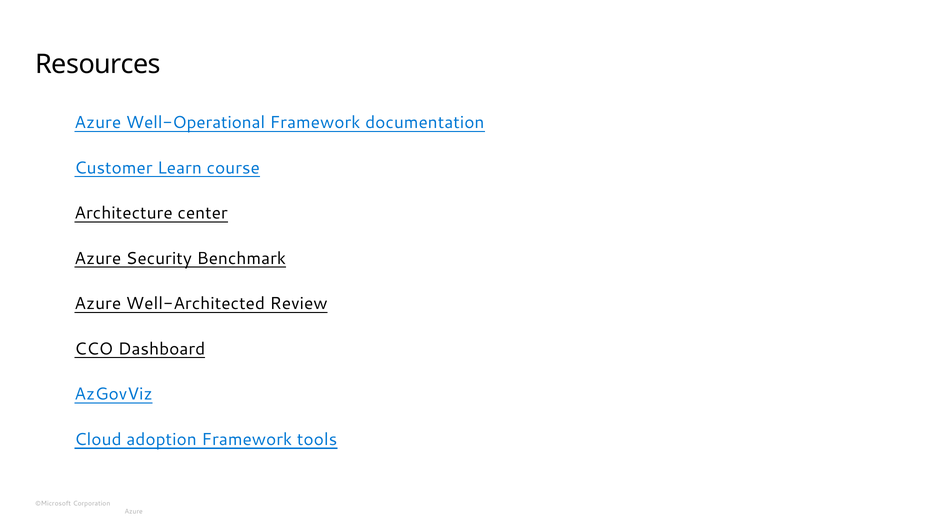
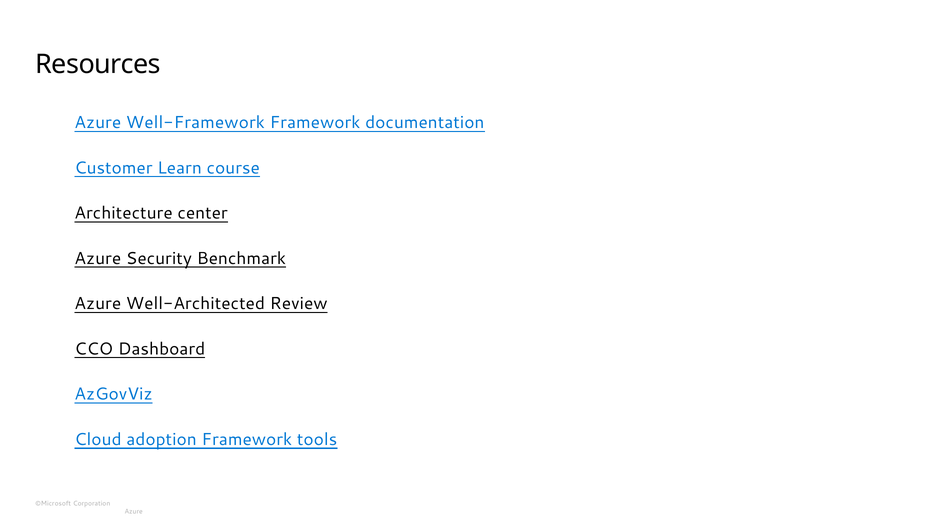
Well-Operational: Well-Operational -> Well-Framework
